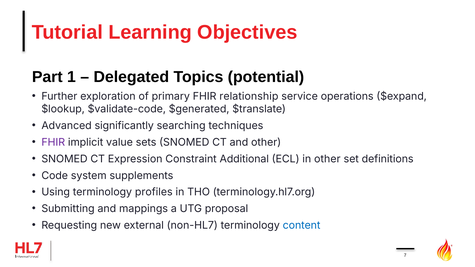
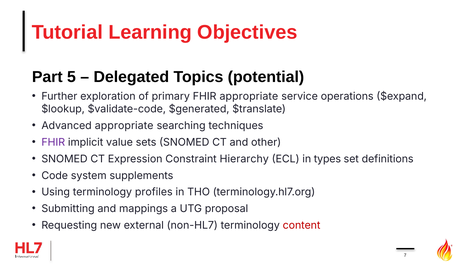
1: 1 -> 5
FHIR relationship: relationship -> appropriate
Advanced significantly: significantly -> appropriate
Additional: Additional -> Hierarchy
in other: other -> types
content colour: blue -> red
